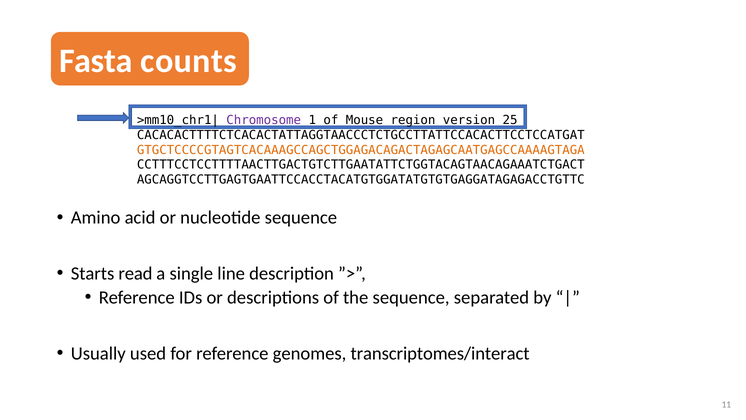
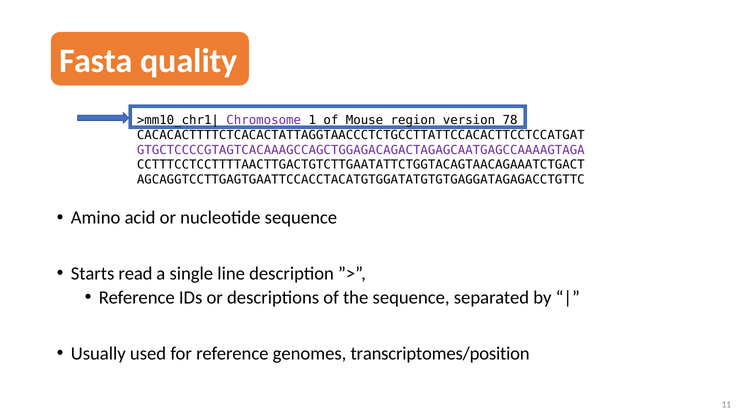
counts: counts -> quality
25: 25 -> 78
GTGCTCCCCGTAGTCACAAAGCCAGCTGGAGACAGACTAGAGCAATGAGCCAAAAGTAGA colour: orange -> purple
transcriptomes/interact: transcriptomes/interact -> transcriptomes/position
